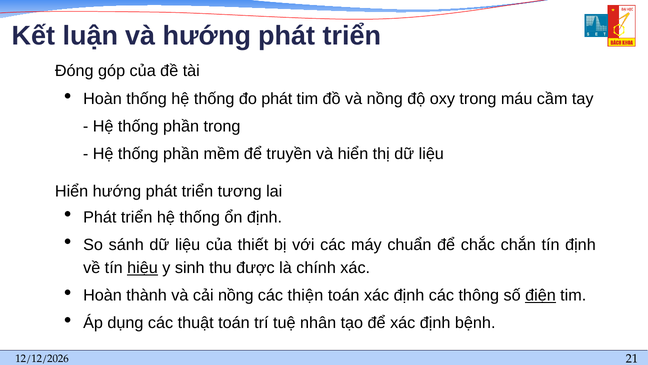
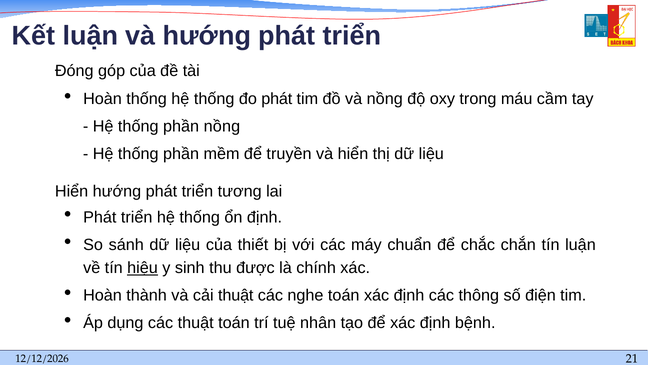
phần trong: trong -> nồng
tín định: định -> luận
cải nồng: nồng -> thuật
thiện: thiện -> nghe
điện underline: present -> none
